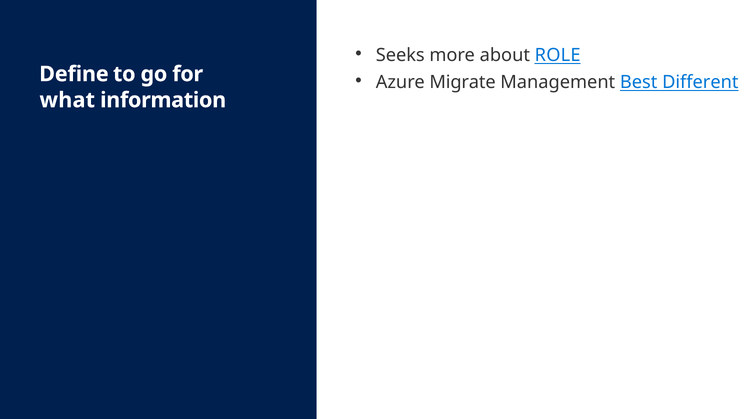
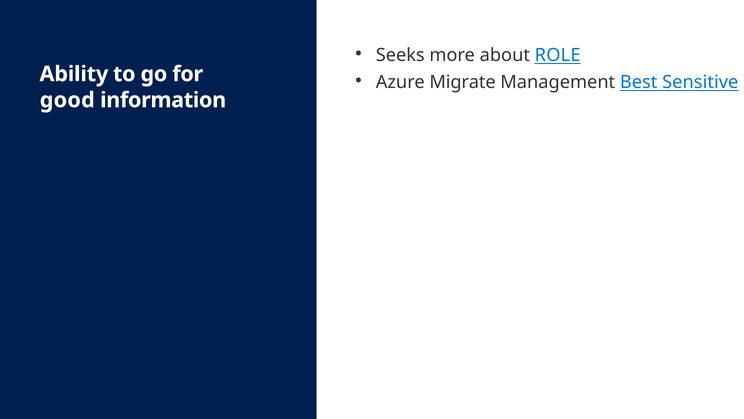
Define: Define -> Ability
Different: Different -> Sensitive
what: what -> good
